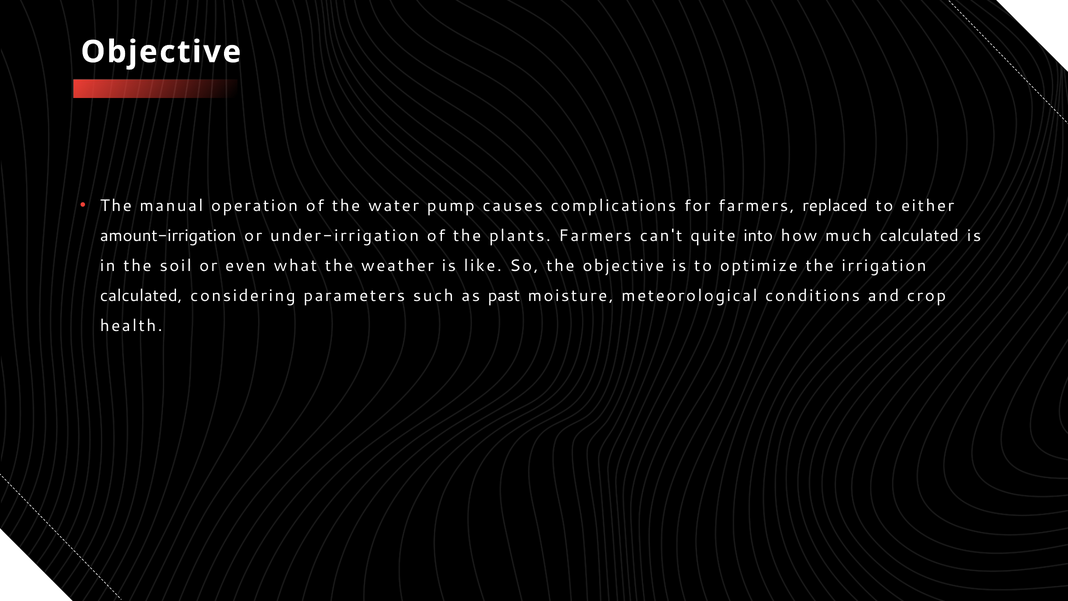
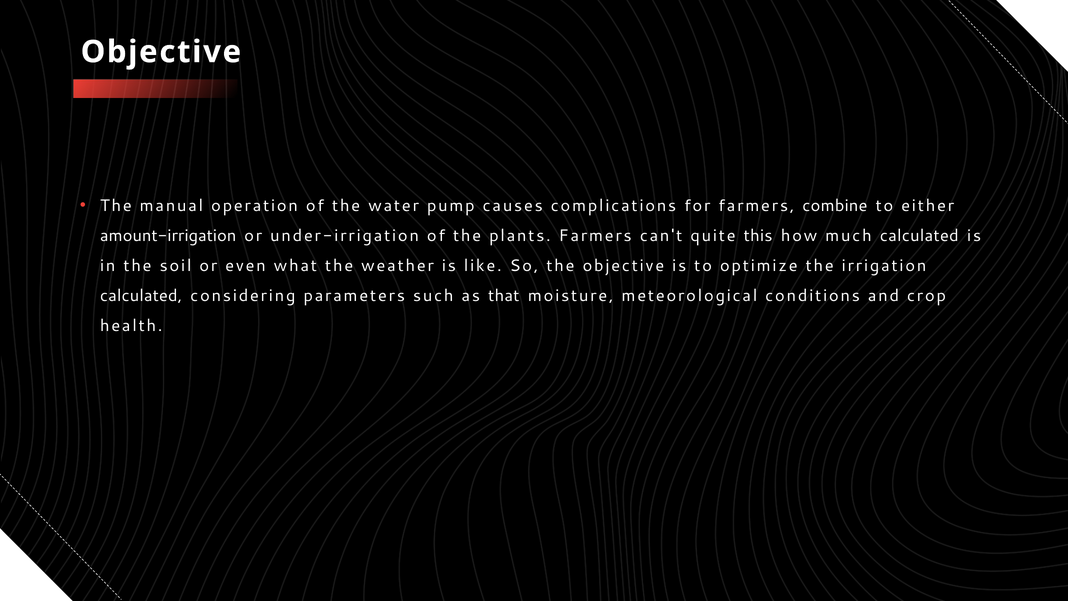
replaced: replaced -> combine
into: into -> this
past: past -> that
